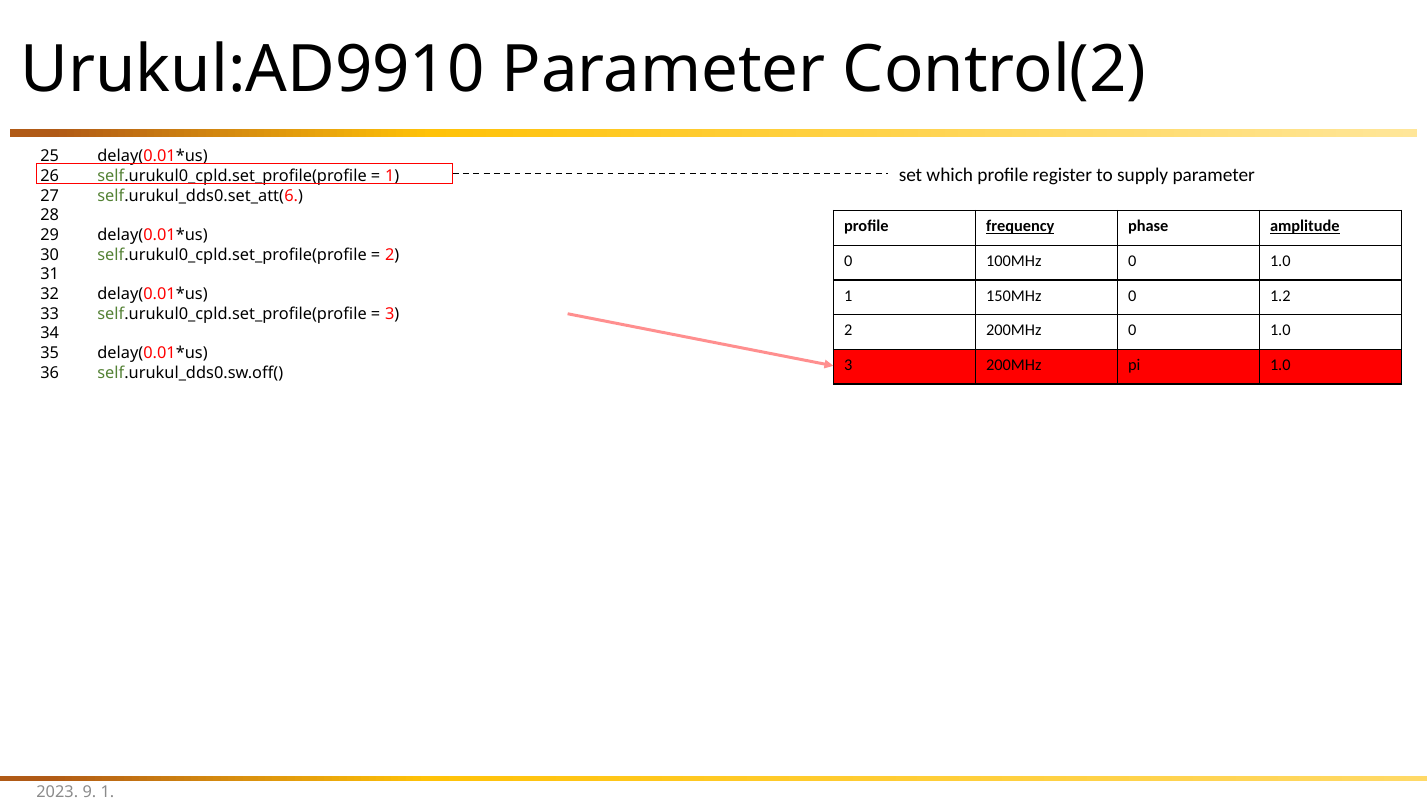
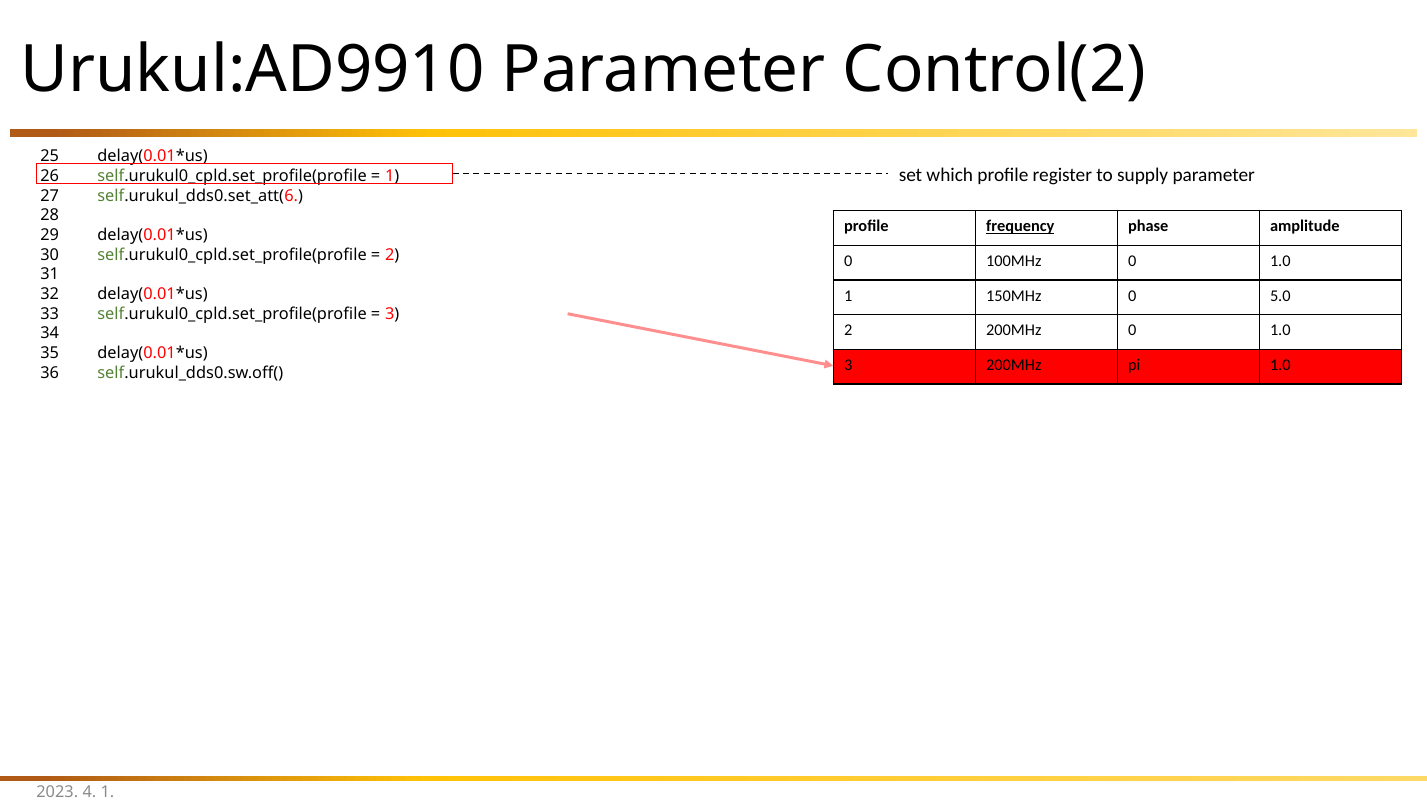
amplitude underline: present -> none
1.2: 1.2 -> 5.0
9: 9 -> 4
